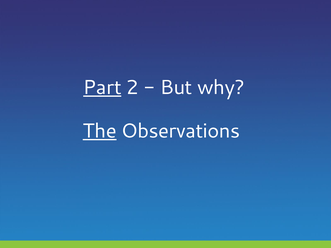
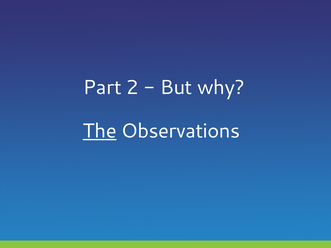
Part underline: present -> none
